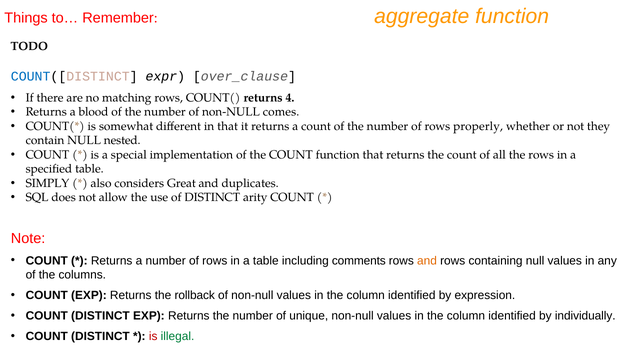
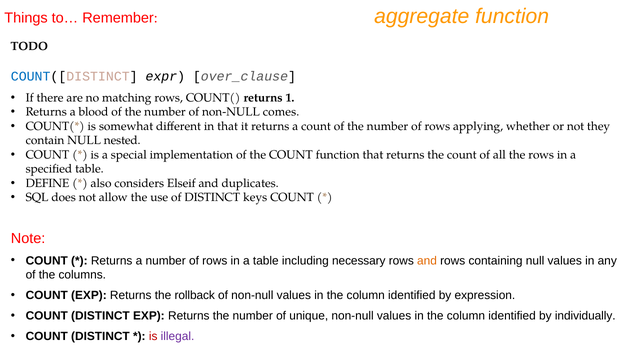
4: 4 -> 1
properly: properly -> applying
SIMPLY: SIMPLY -> DEFINE
Great: Great -> Elseif
arity: arity -> keys
comments: comments -> necessary
illegal colour: green -> purple
